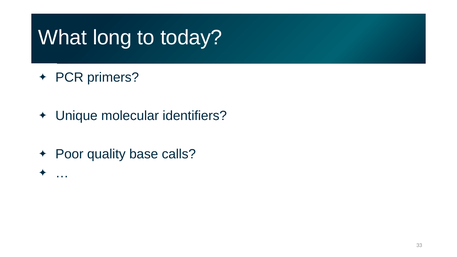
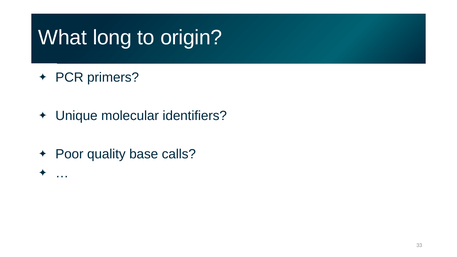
today: today -> origin
